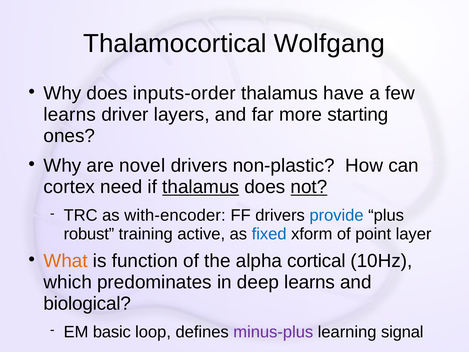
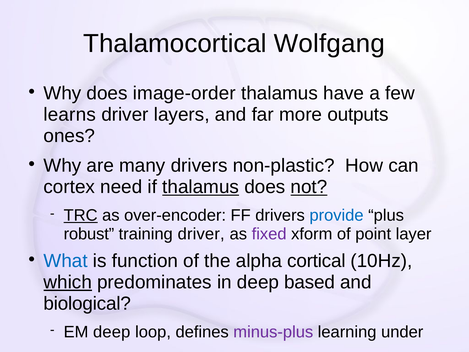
inputs-order: inputs-order -> image-order
starting: starting -> outputs
novel: novel -> many
TRC underline: none -> present
with-encoder: with-encoder -> over-encoder
training active: active -> driver
fixed colour: blue -> purple
What colour: orange -> blue
which underline: none -> present
deep learns: learns -> based
EM basic: basic -> deep
signal: signal -> under
